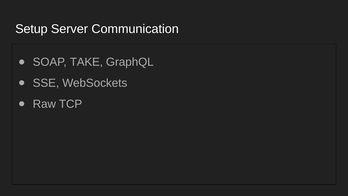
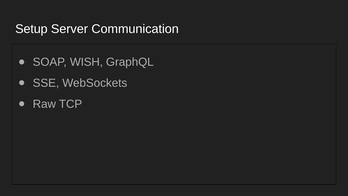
TAKE: TAKE -> WISH
